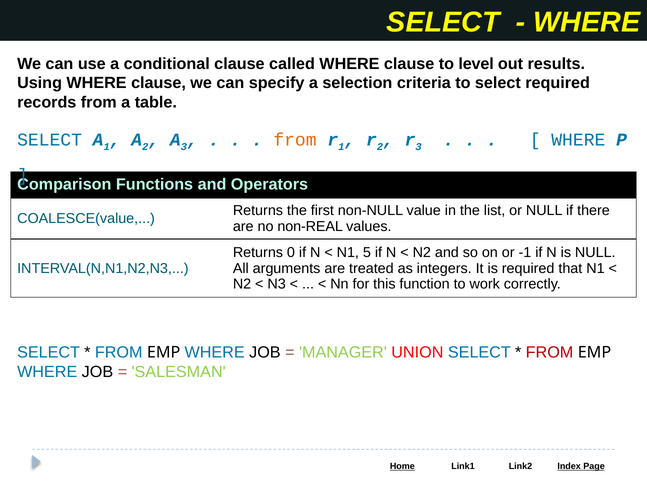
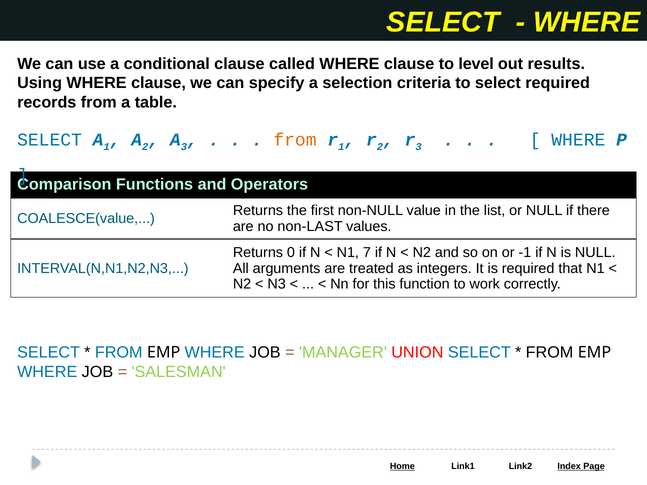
non-REAL: non-REAL -> non-LAST
5: 5 -> 7
FROM at (550, 353) colour: red -> black
